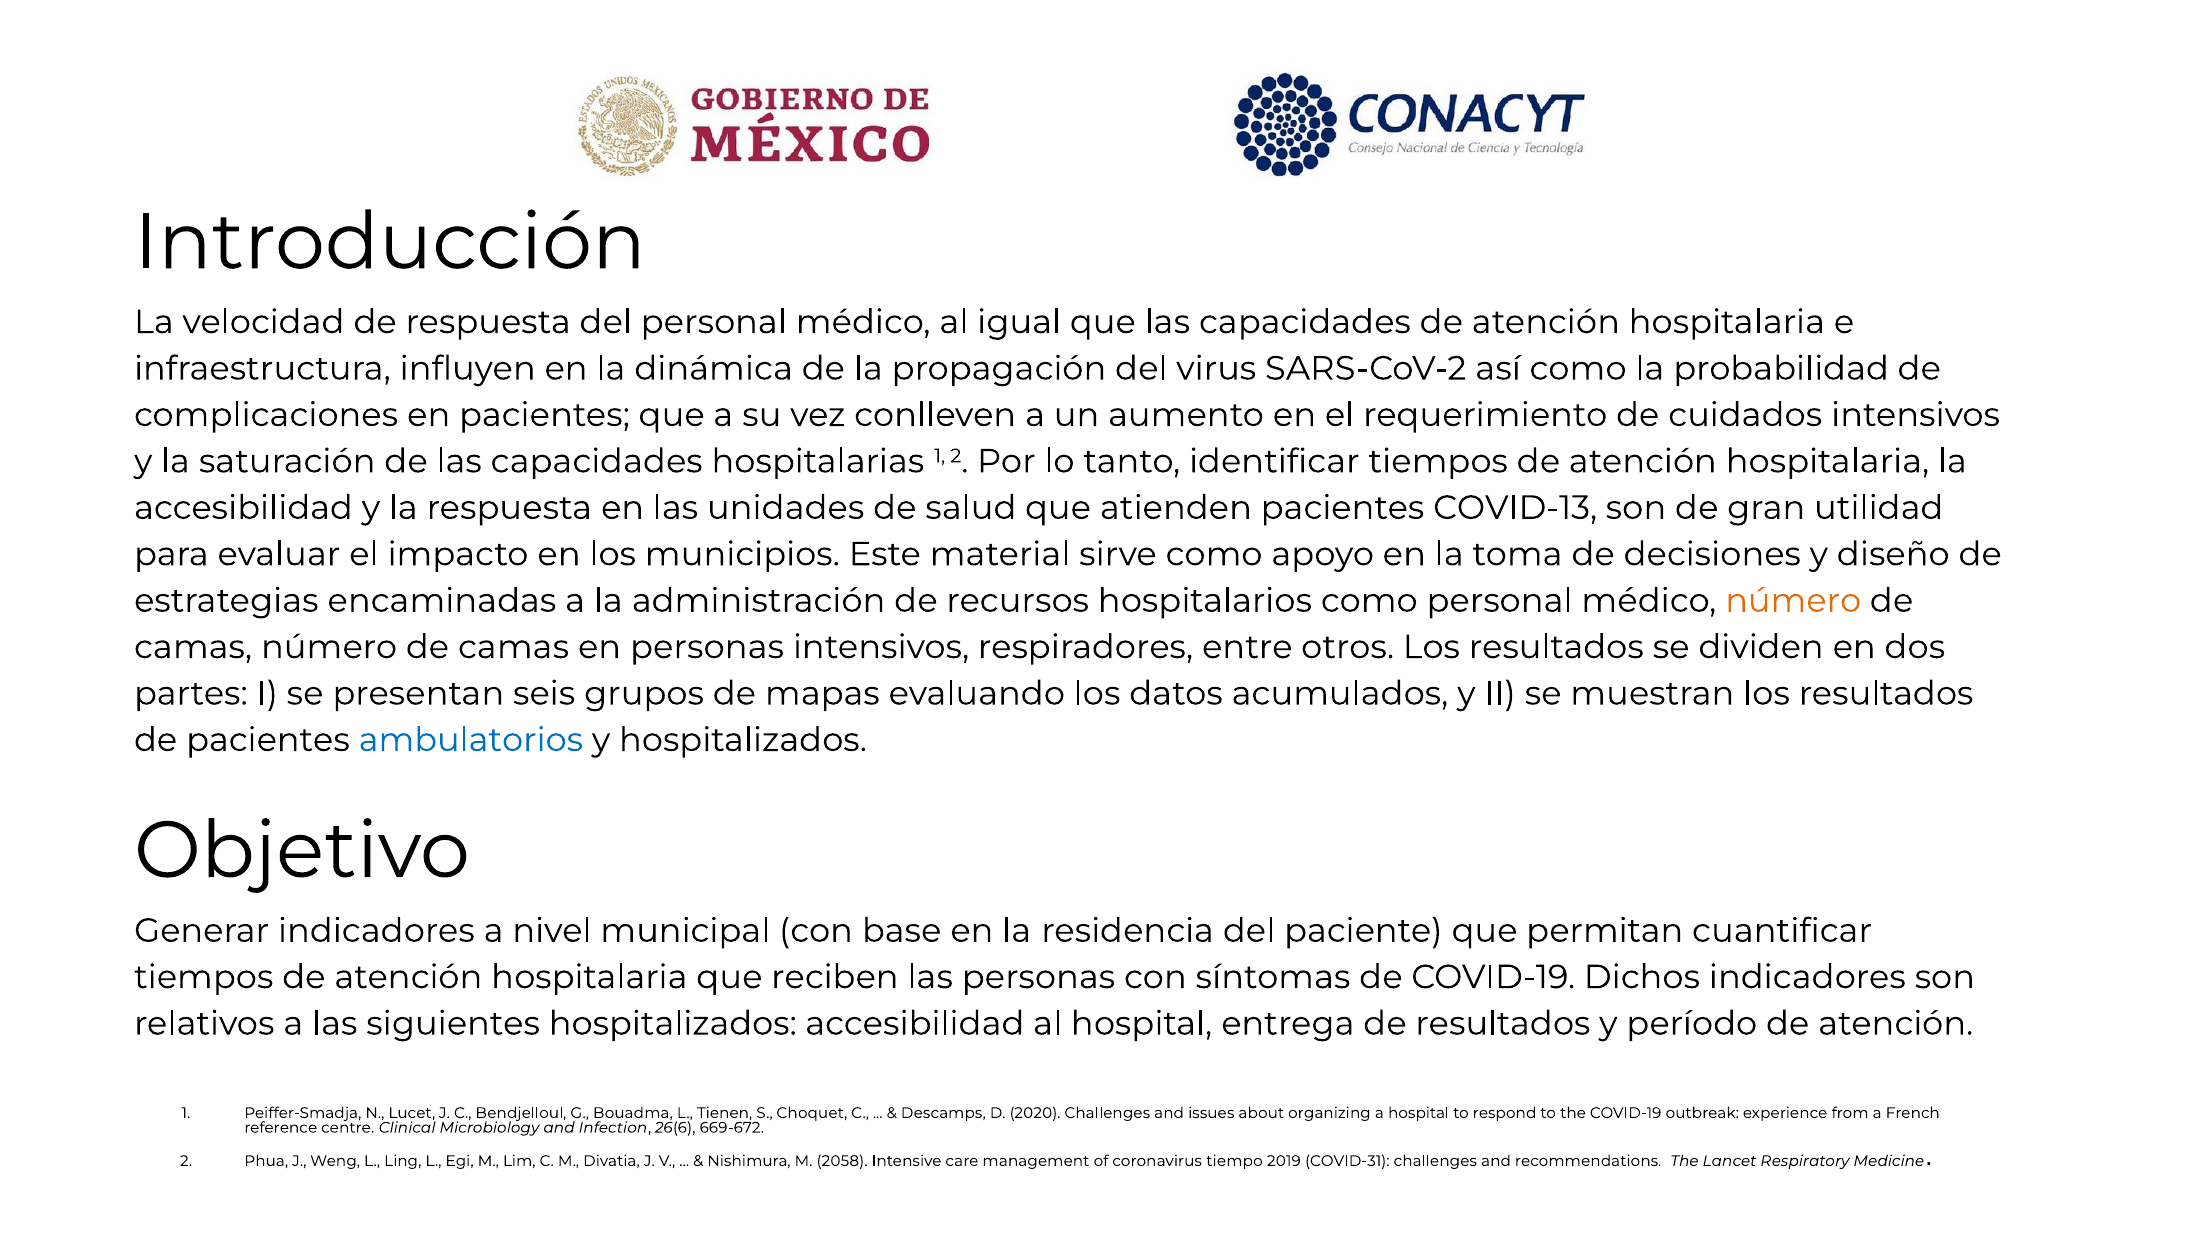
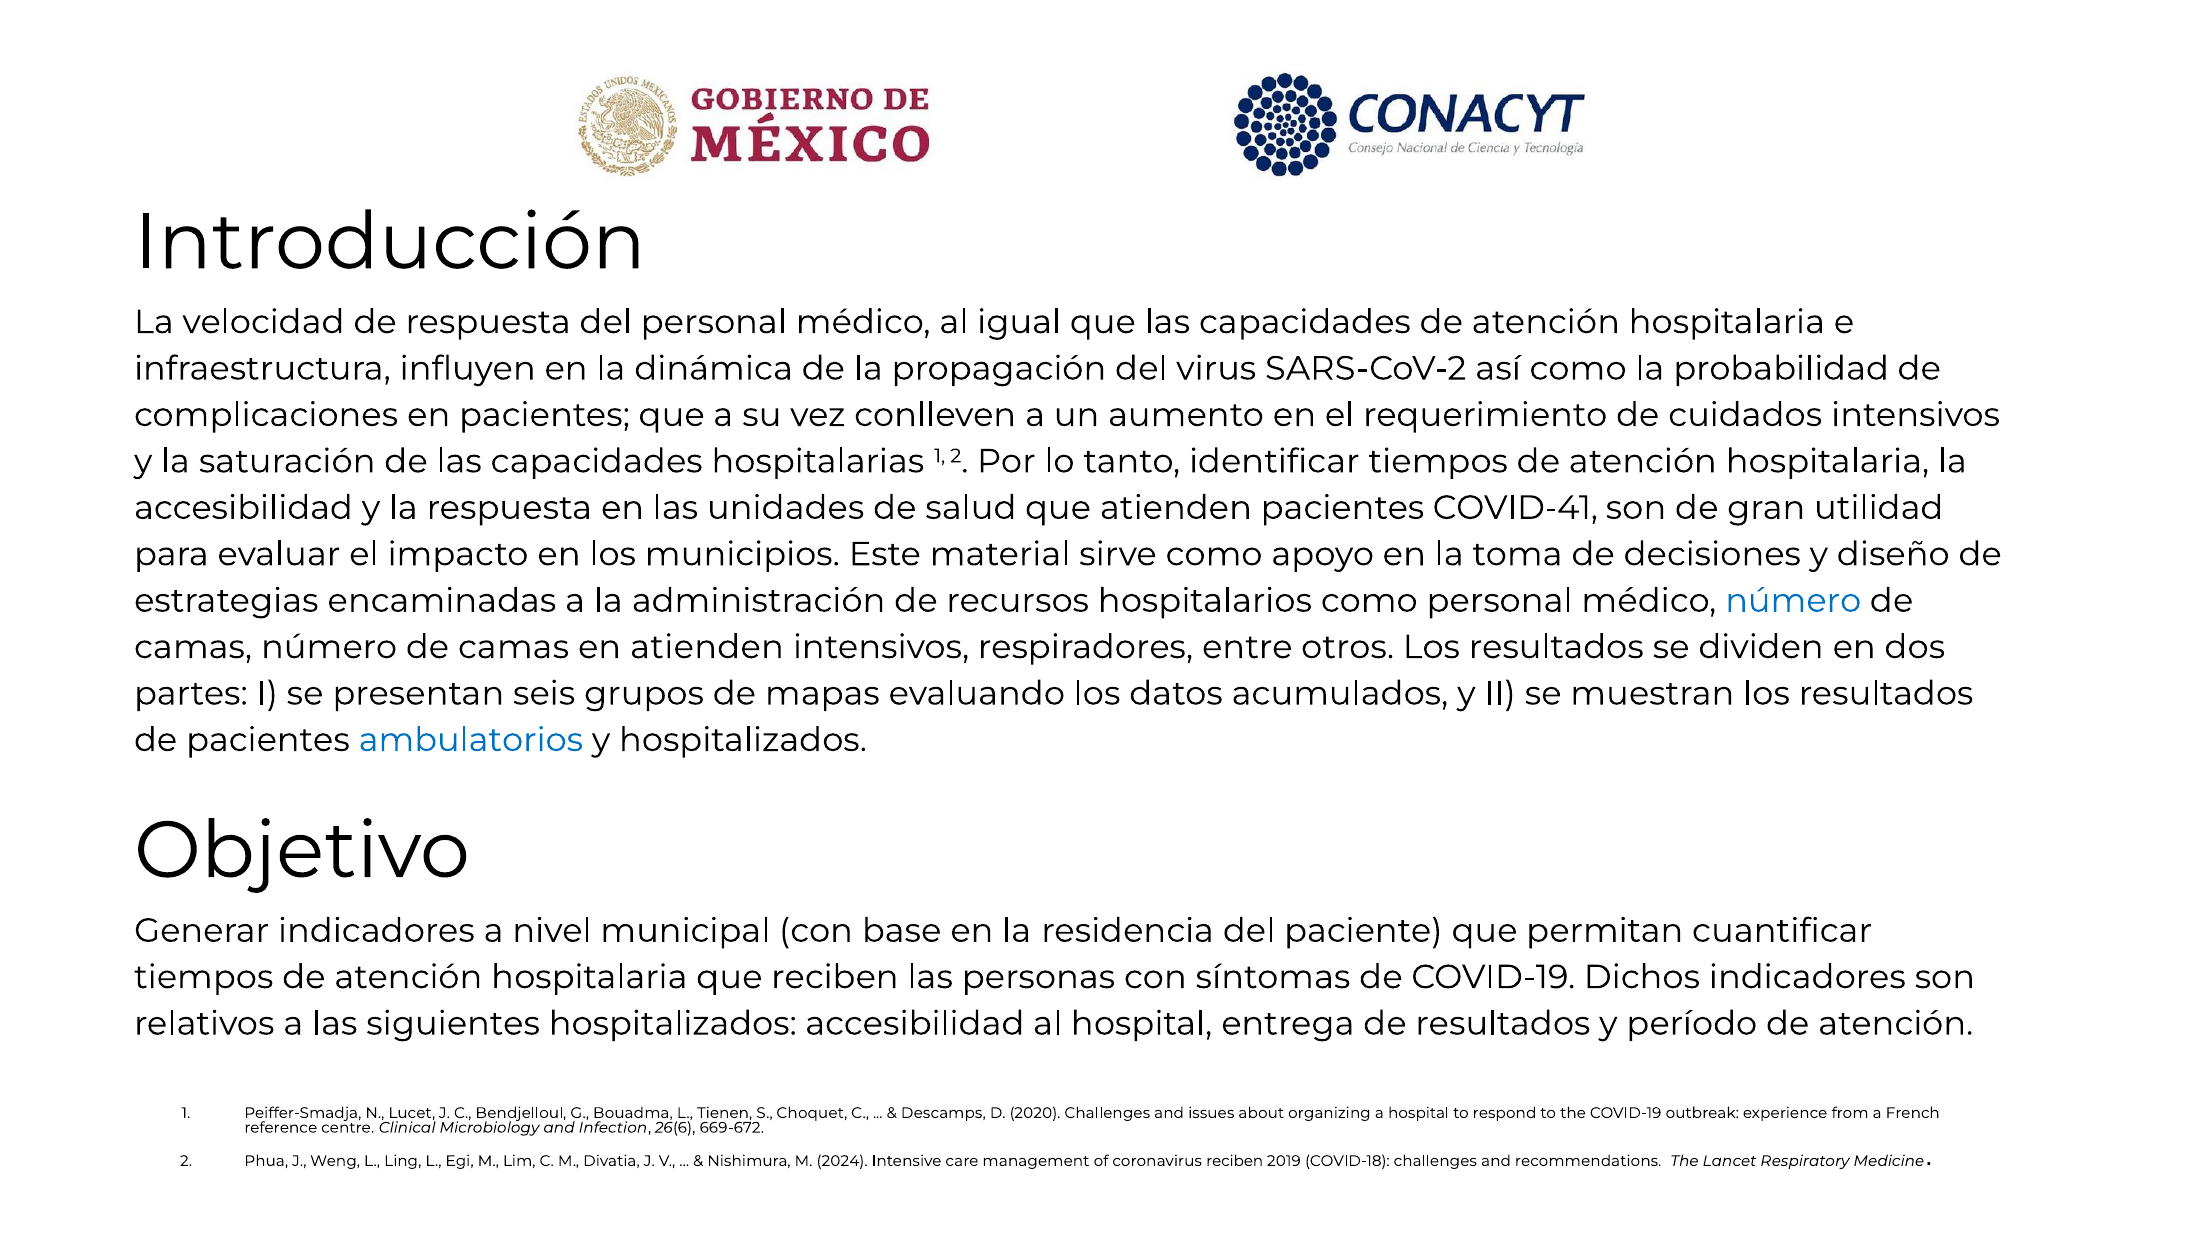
COVID-13: COVID-13 -> COVID-41
número at (1793, 601) colour: orange -> blue
en personas: personas -> atienden
2058: 2058 -> 2024
coronavirus tiempo: tiempo -> reciben
COVID-31: COVID-31 -> COVID-18
